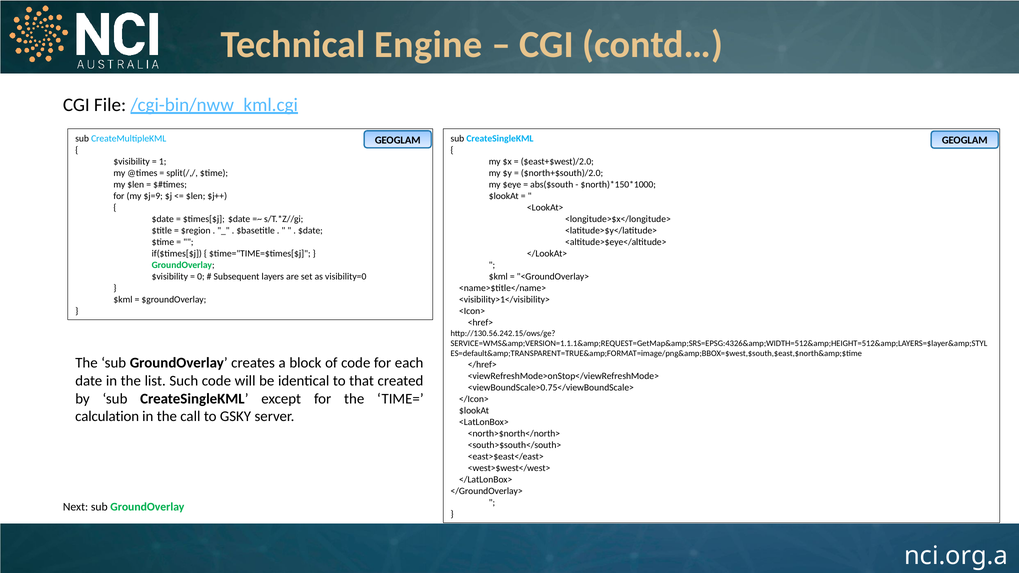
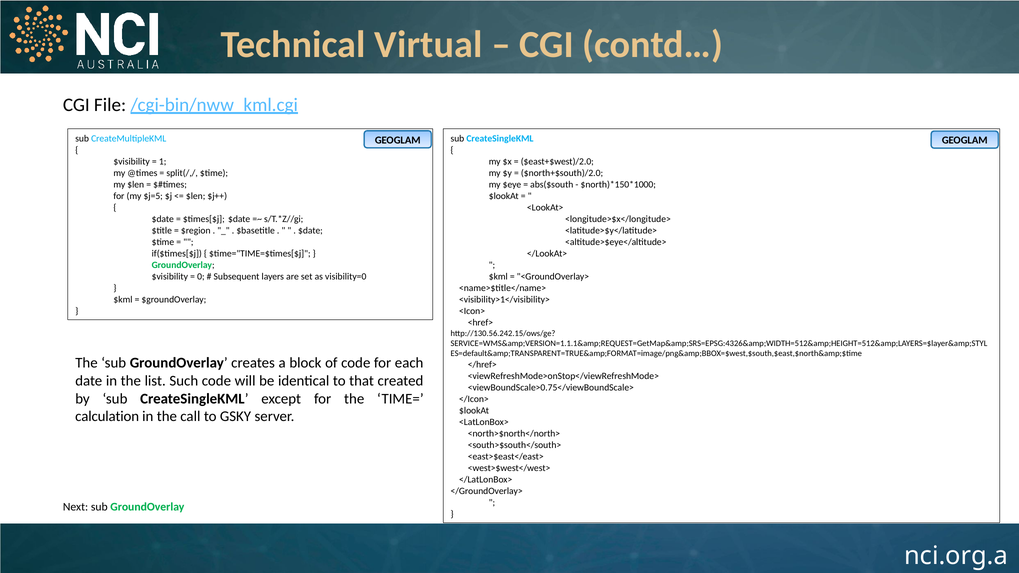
Engine: Engine -> Virtual
$j=9: $j=9 -> $j=5
